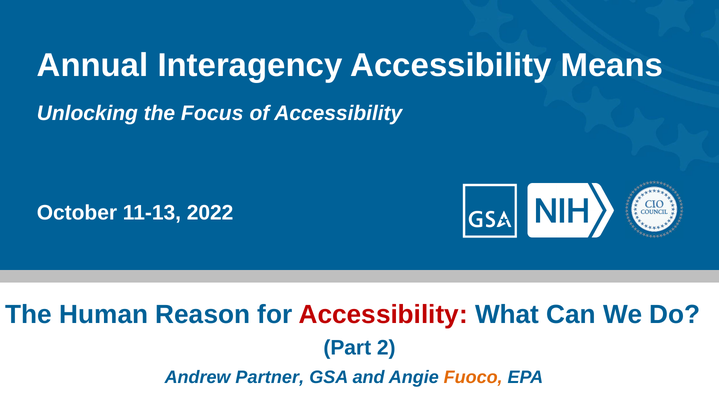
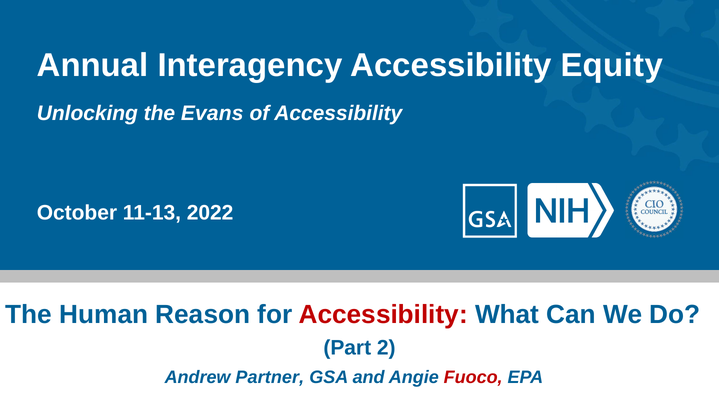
Means: Means -> Equity
Focus: Focus -> Evans
Fuoco colour: orange -> red
